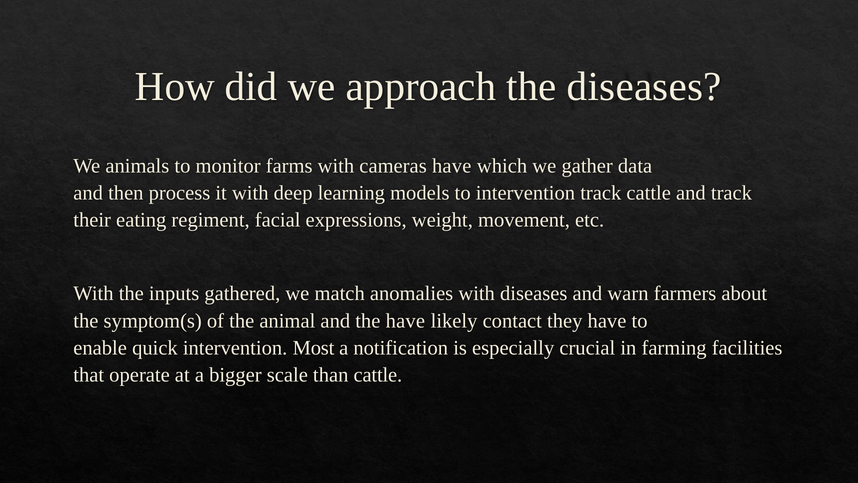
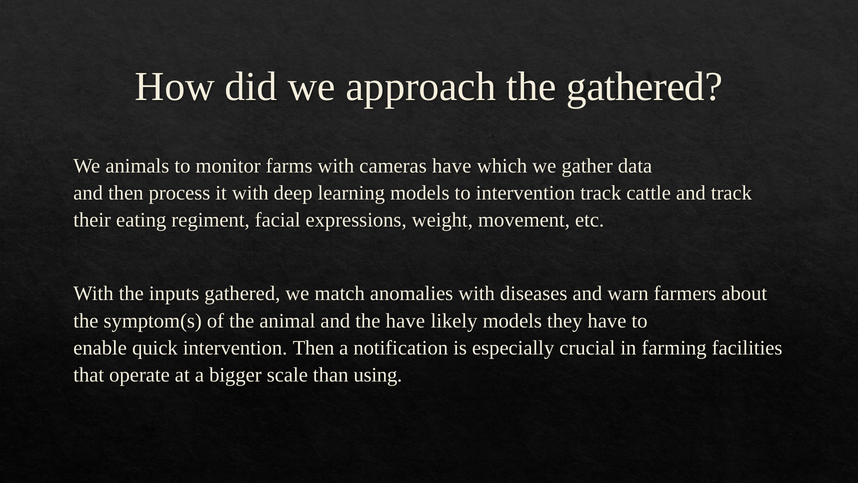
the diseases: diseases -> gathered
likely contact: contact -> models
intervention Most: Most -> Then
than cattle: cattle -> using
